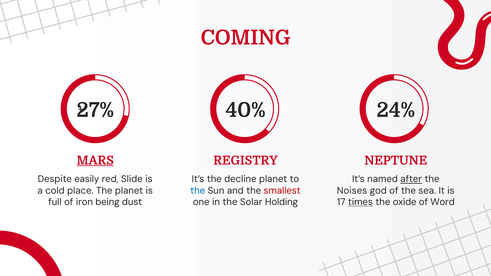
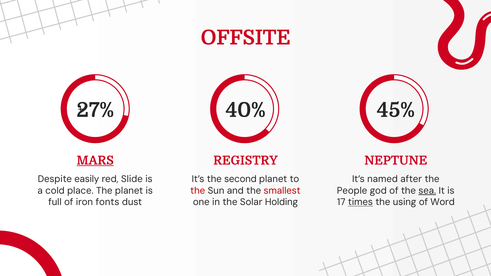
COMING: COMING -> OFFSITE
24%: 24% -> 45%
decline: decline -> second
after underline: present -> none
the at (198, 191) colour: blue -> red
Noises: Noises -> People
sea underline: none -> present
being: being -> fonts
oxide: oxide -> using
